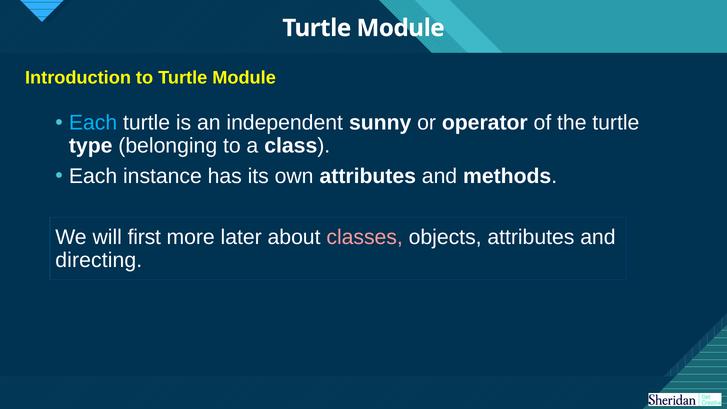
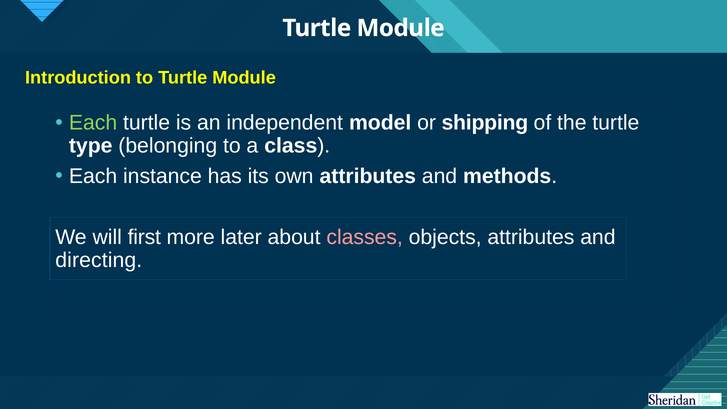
Each at (93, 123) colour: light blue -> light green
sunny: sunny -> model
operator: operator -> shipping
